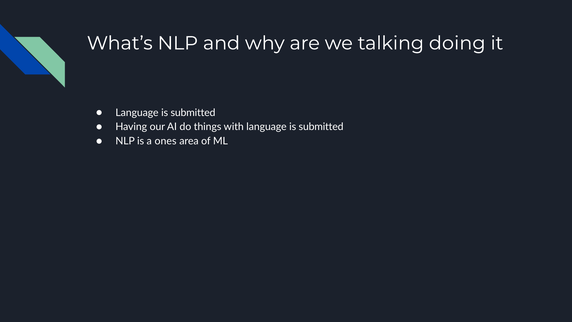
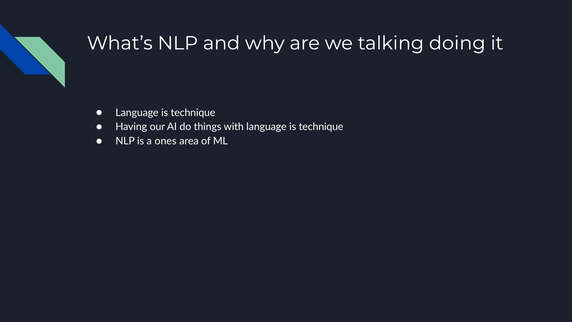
submitted at (193, 113): submitted -> technique
with language is submitted: submitted -> technique
